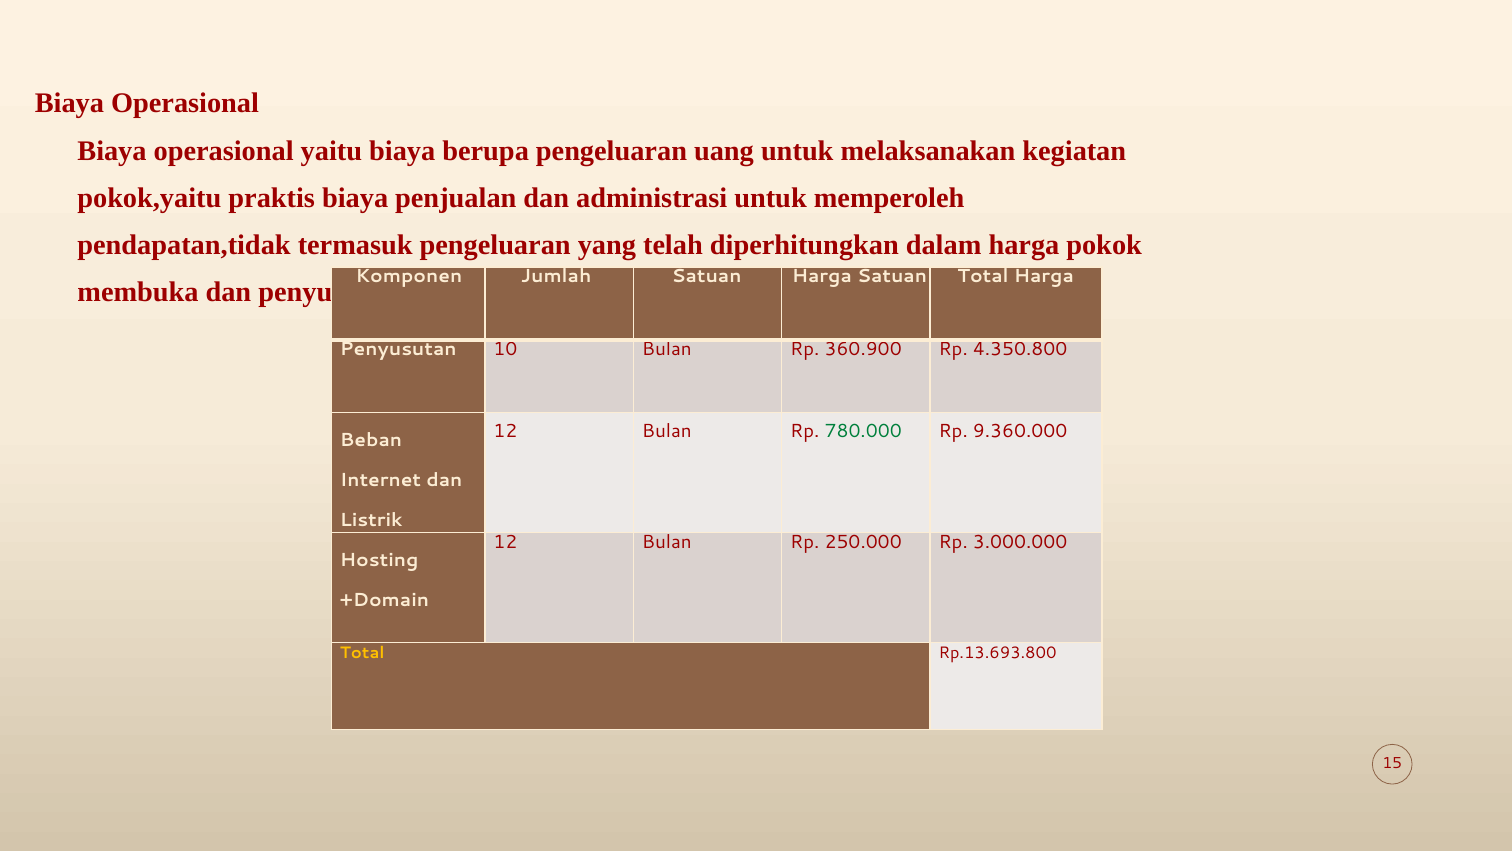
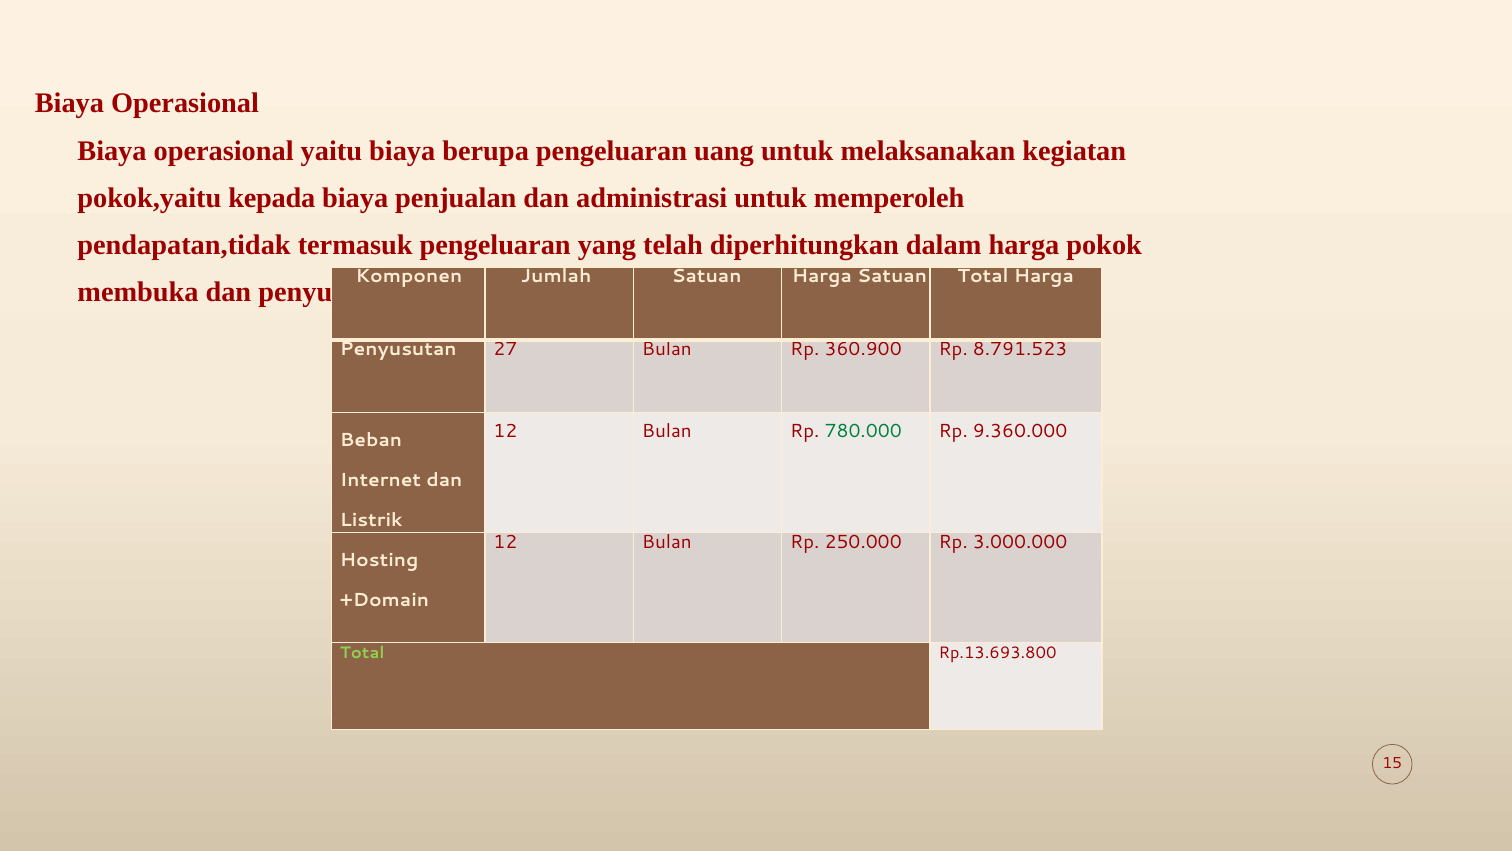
praktis: praktis -> kepada
10: 10 -> 27
4.350.800: 4.350.800 -> 8.791.523
Total at (362, 653) colour: yellow -> light green
